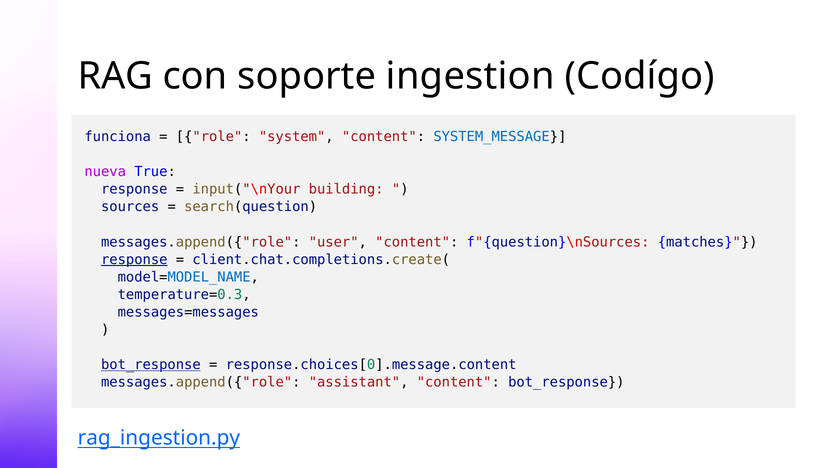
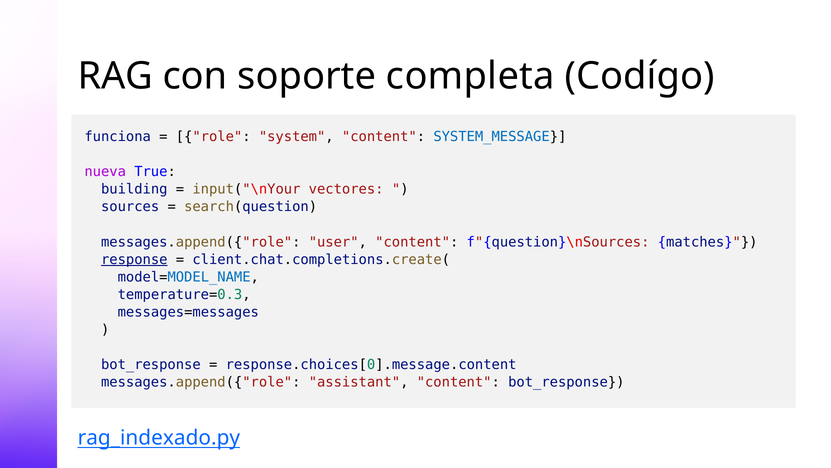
ingestion: ingestion -> completa
response at (134, 189): response -> building
building: building -> vectores
bot_response at (151, 364) underline: present -> none
rag_ingestion.py: rag_ingestion.py -> rag_indexado.py
